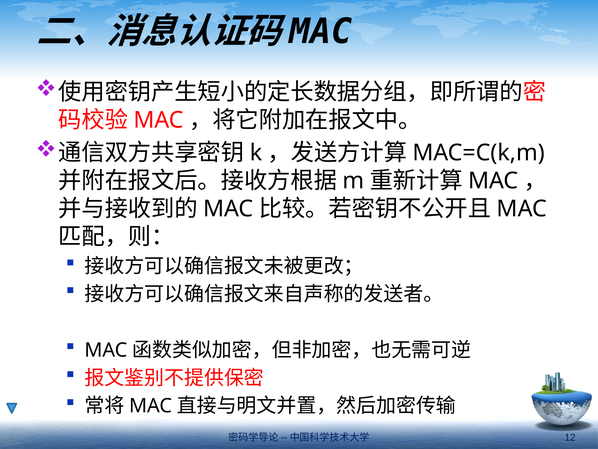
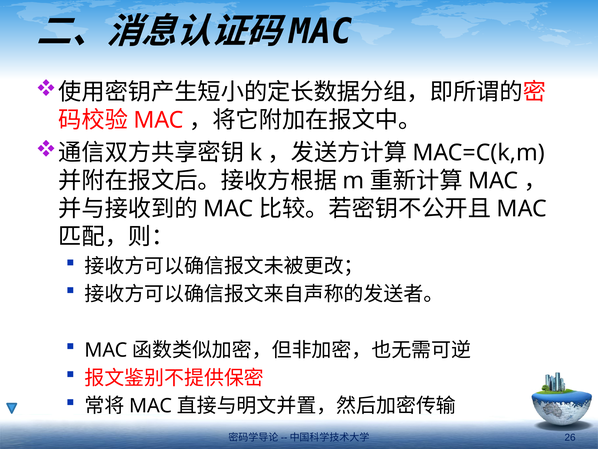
12: 12 -> 26
